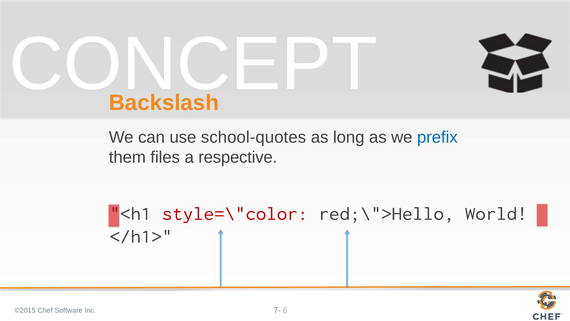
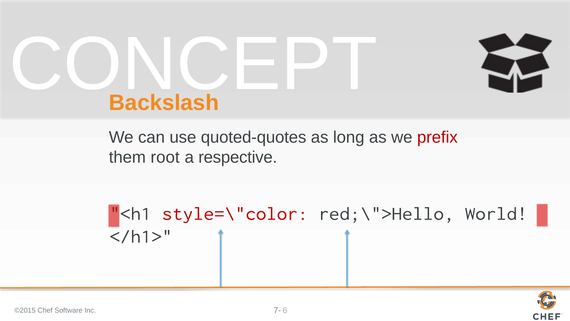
school-quotes: school-quotes -> quoted-quotes
prefix colour: blue -> red
files: files -> root
